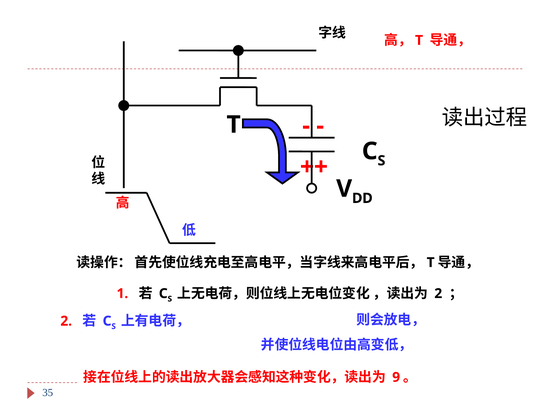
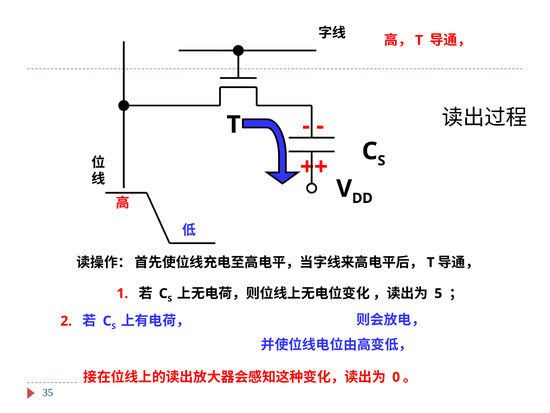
2 at (438, 293): 2 -> 5
9: 9 -> 0
